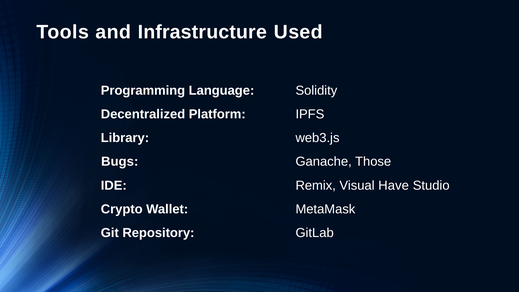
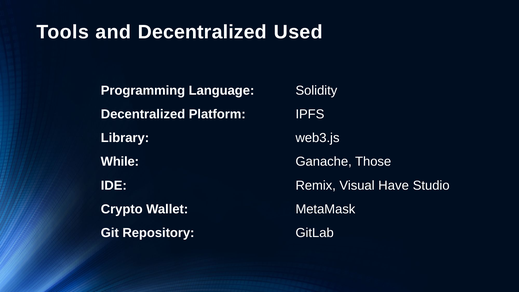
and Infrastructure: Infrastructure -> Decentralized
Bugs: Bugs -> While
